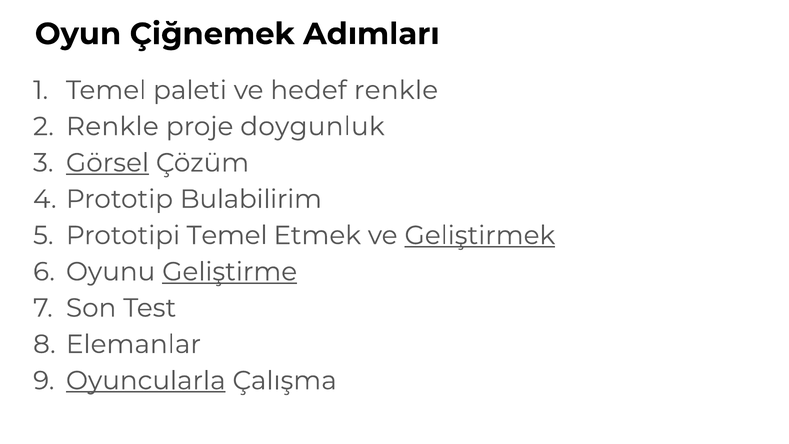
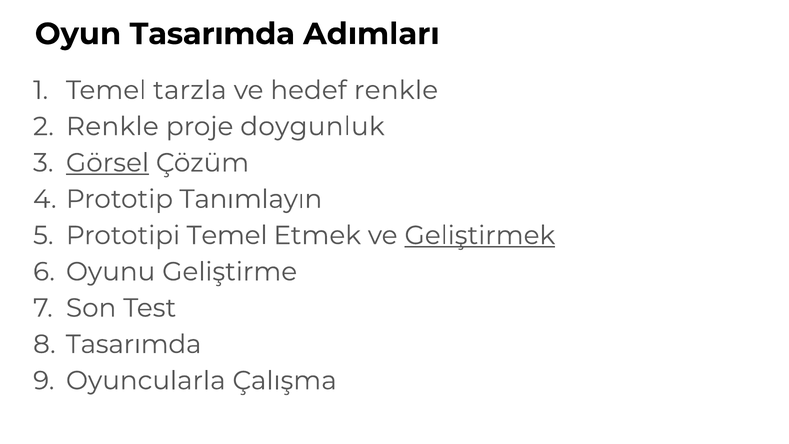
Oyun Çiğnemek: Çiğnemek -> Tasarımda
paleti: paleti -> tarzla
Bulabilirim: Bulabilirim -> Tanımlayın
Geliştirme underline: present -> none
Elemanlar at (133, 344): Elemanlar -> Tasarımda
Oyuncularla underline: present -> none
